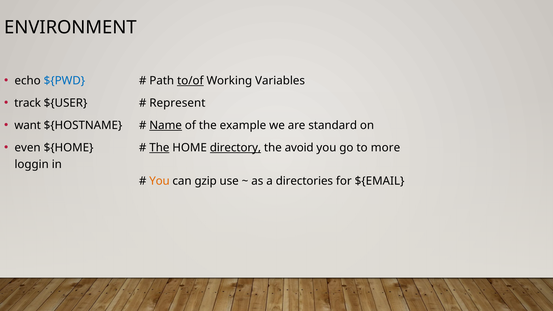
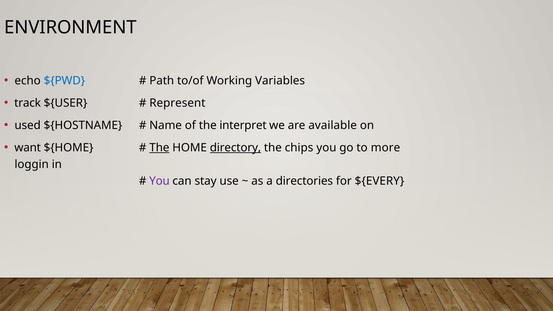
to/of underline: present -> none
want: want -> used
Name underline: present -> none
example: example -> interpret
standard: standard -> available
even: even -> want
avoid: avoid -> chips
You at (159, 181) colour: orange -> purple
gzip: gzip -> stay
${EMAIL: ${EMAIL -> ${EVERY
